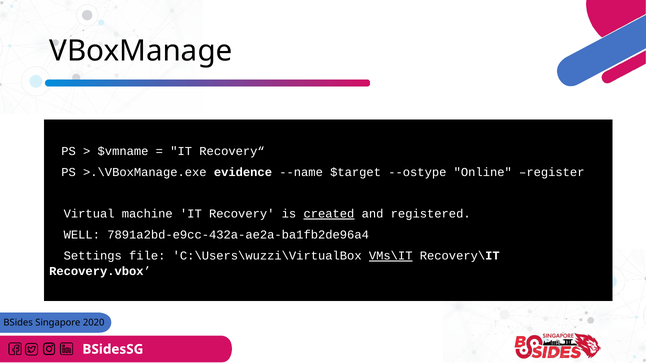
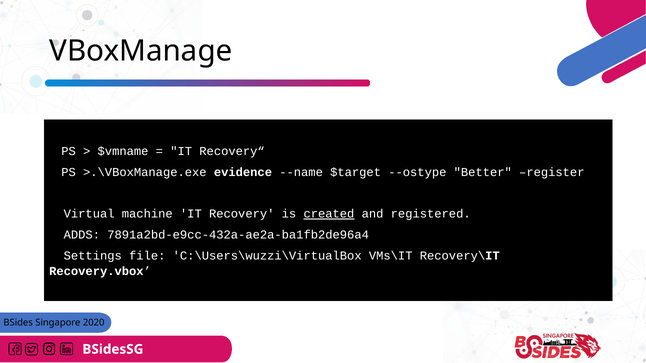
Online: Online -> Better
WELL: WELL -> ADDS
VMs\IT underline: present -> none
